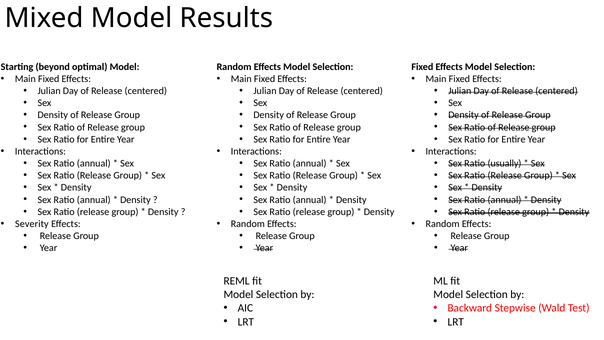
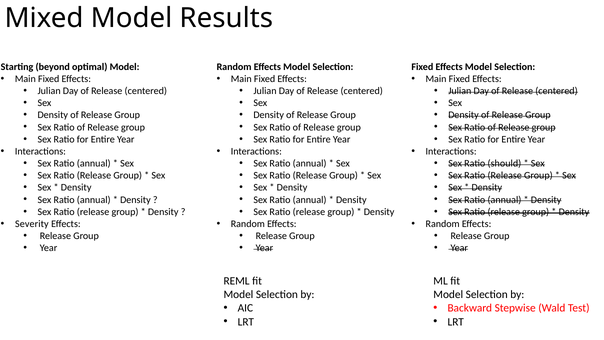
usually: usually -> should
